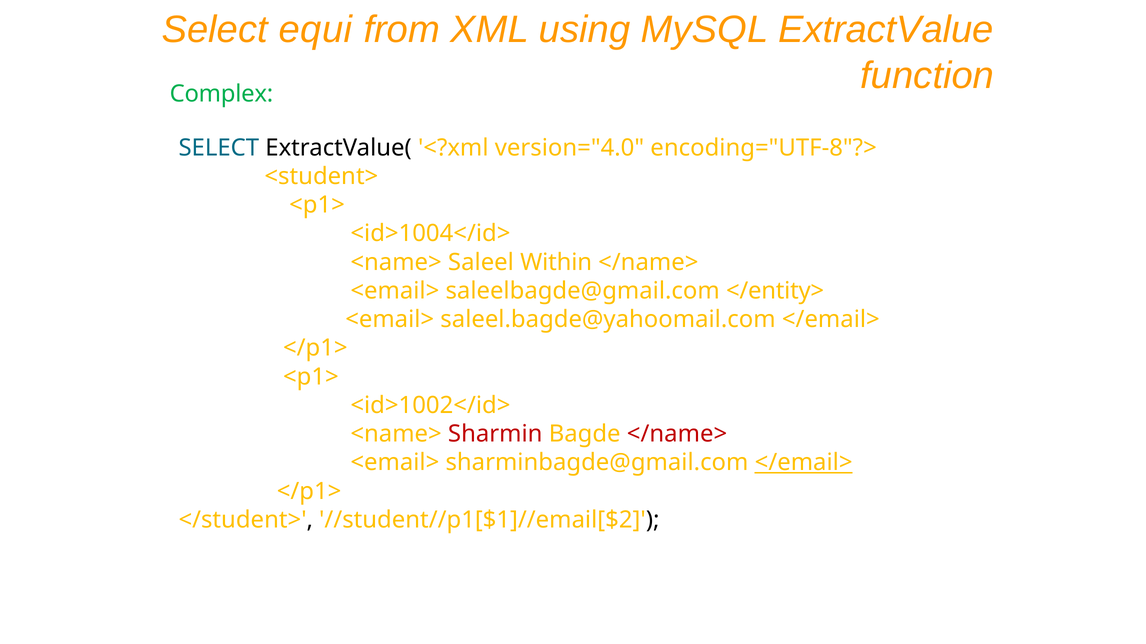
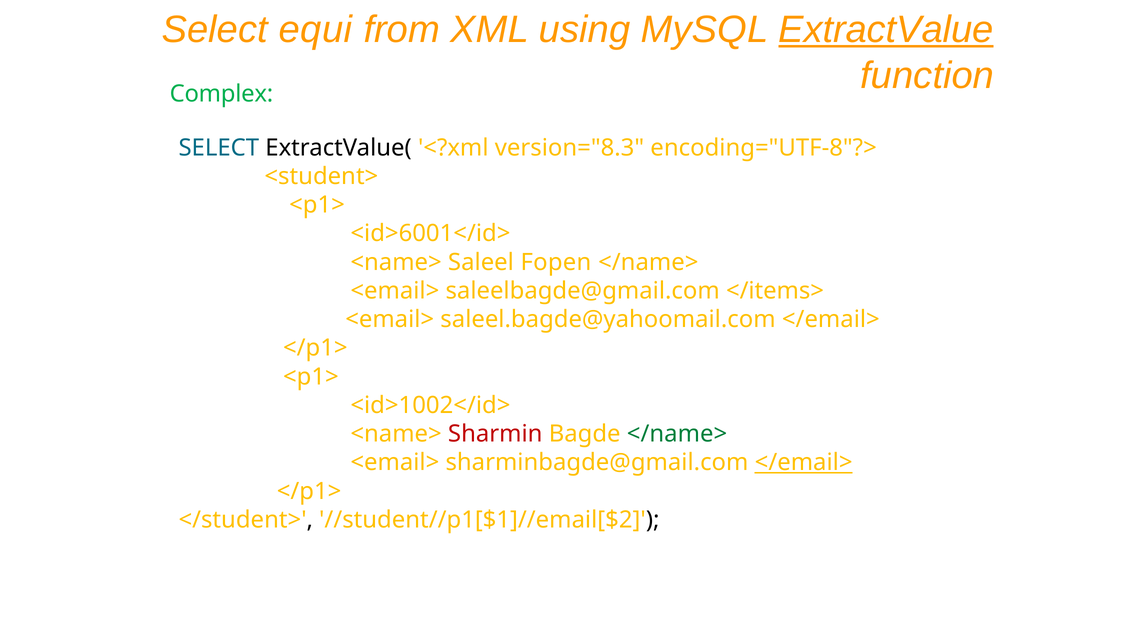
ExtractValue underline: none -> present
version="4.0: version="4.0 -> version="8.3
<id>1004</id>: <id>1004</id> -> <id>6001</id>
Within: Within -> Fopen
</entity>: </entity> -> </items>
</name> at (677, 434) colour: red -> green
